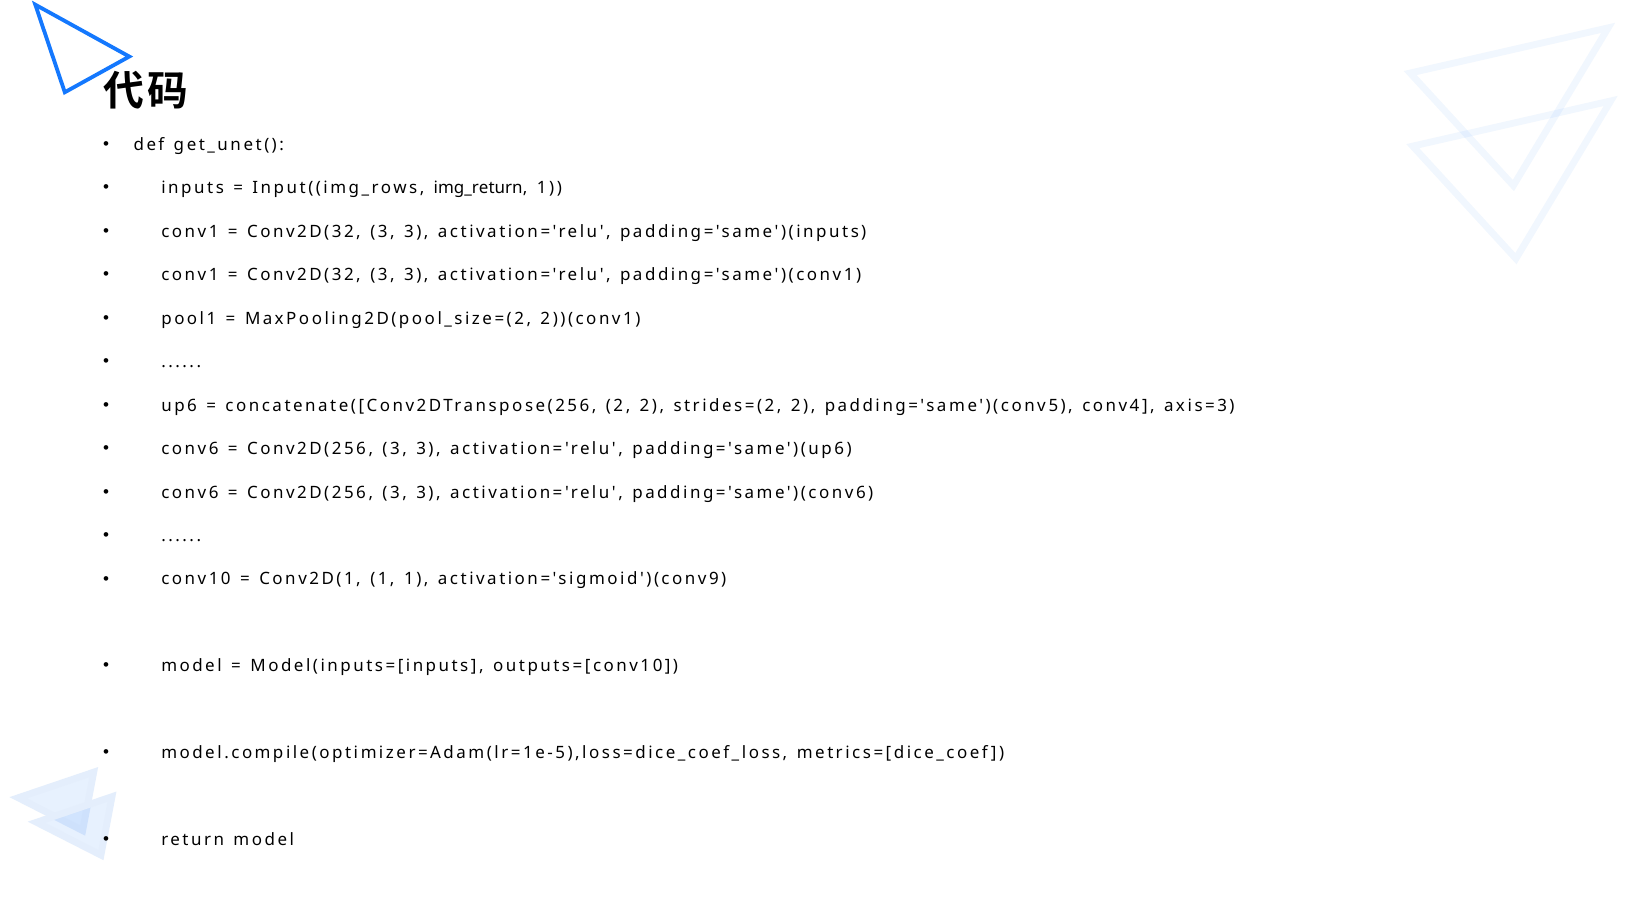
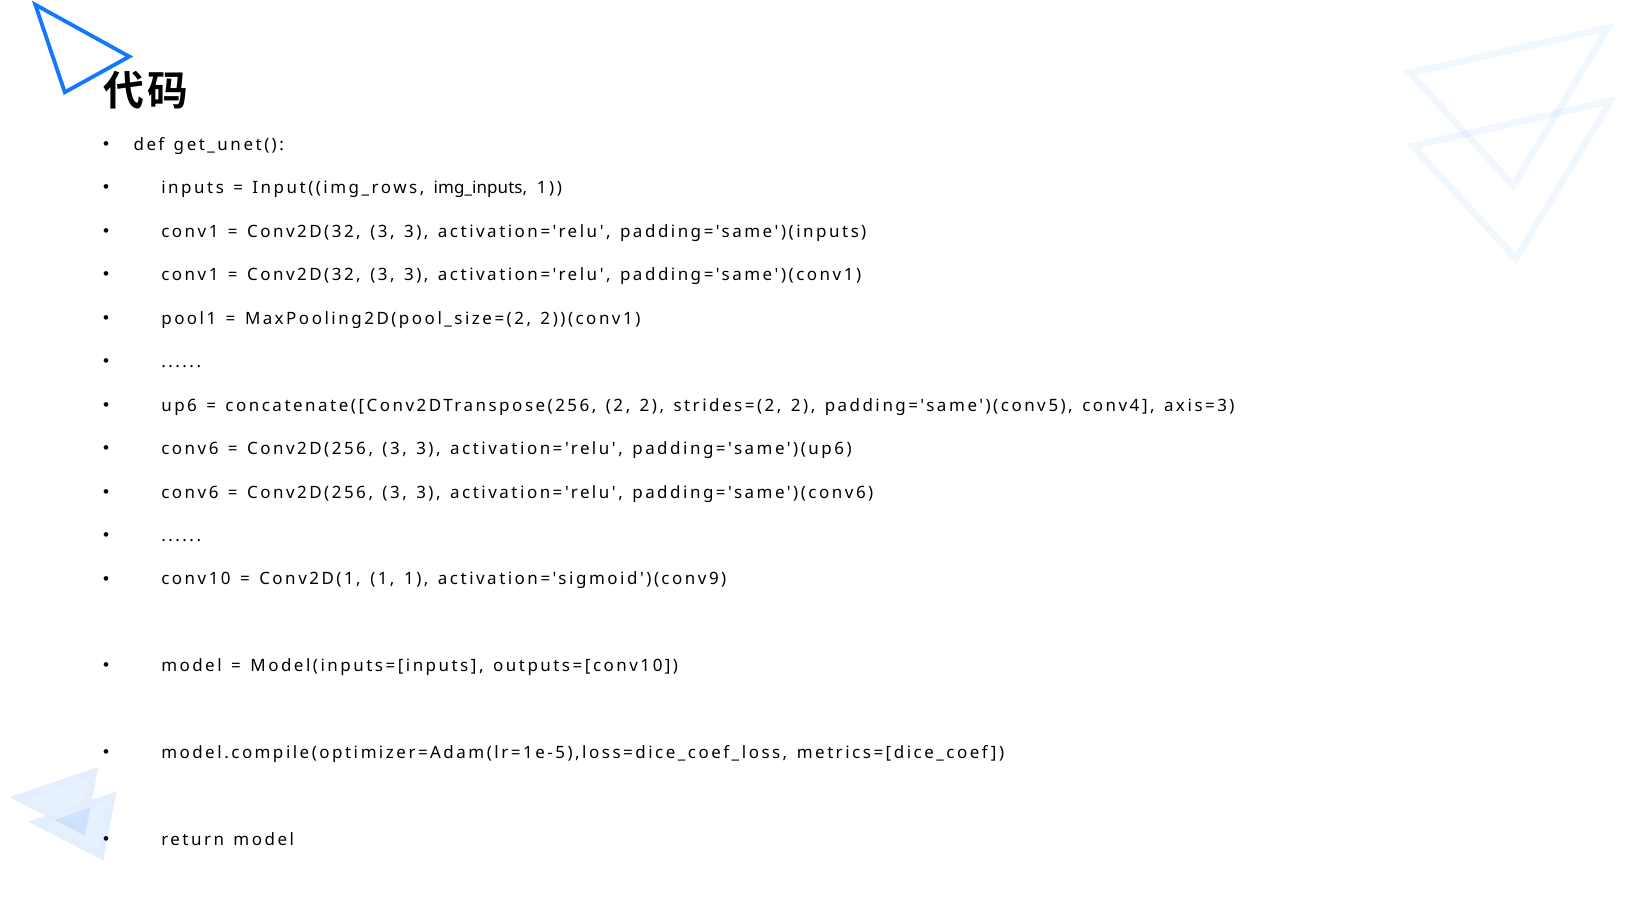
img_return: img_return -> img_inputs
